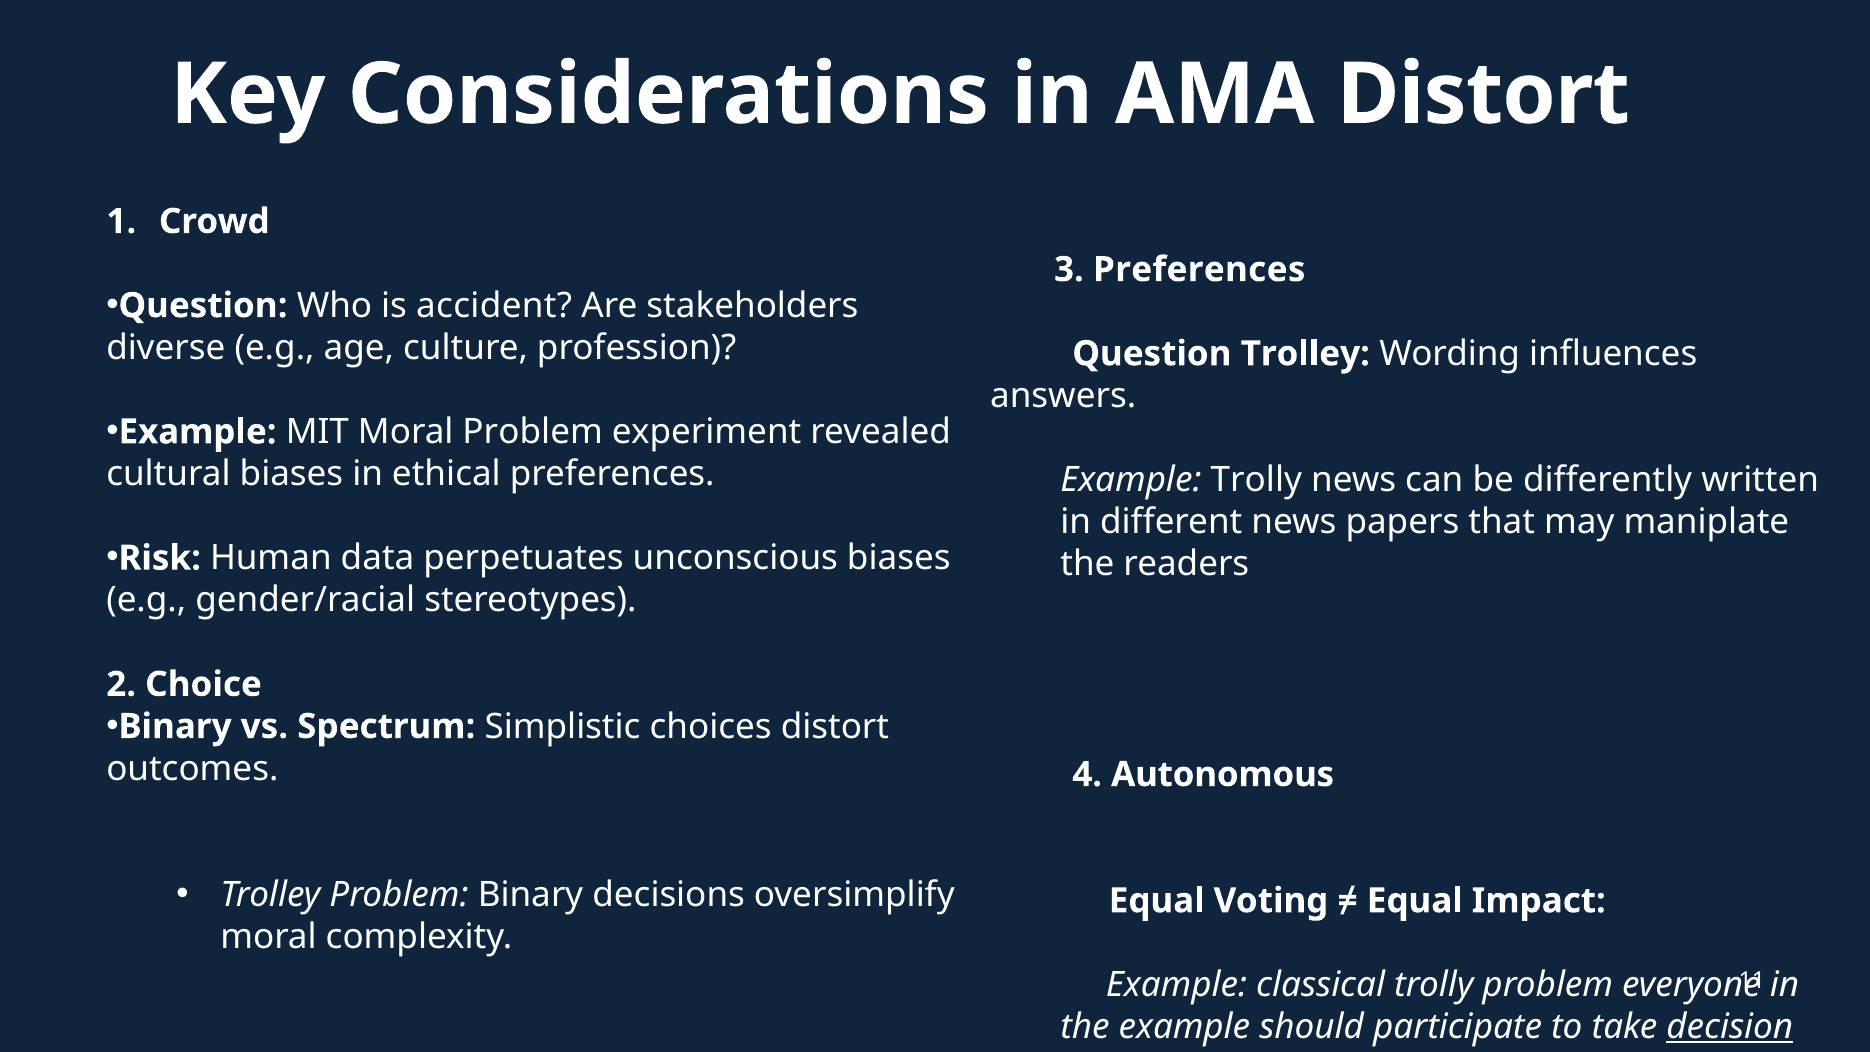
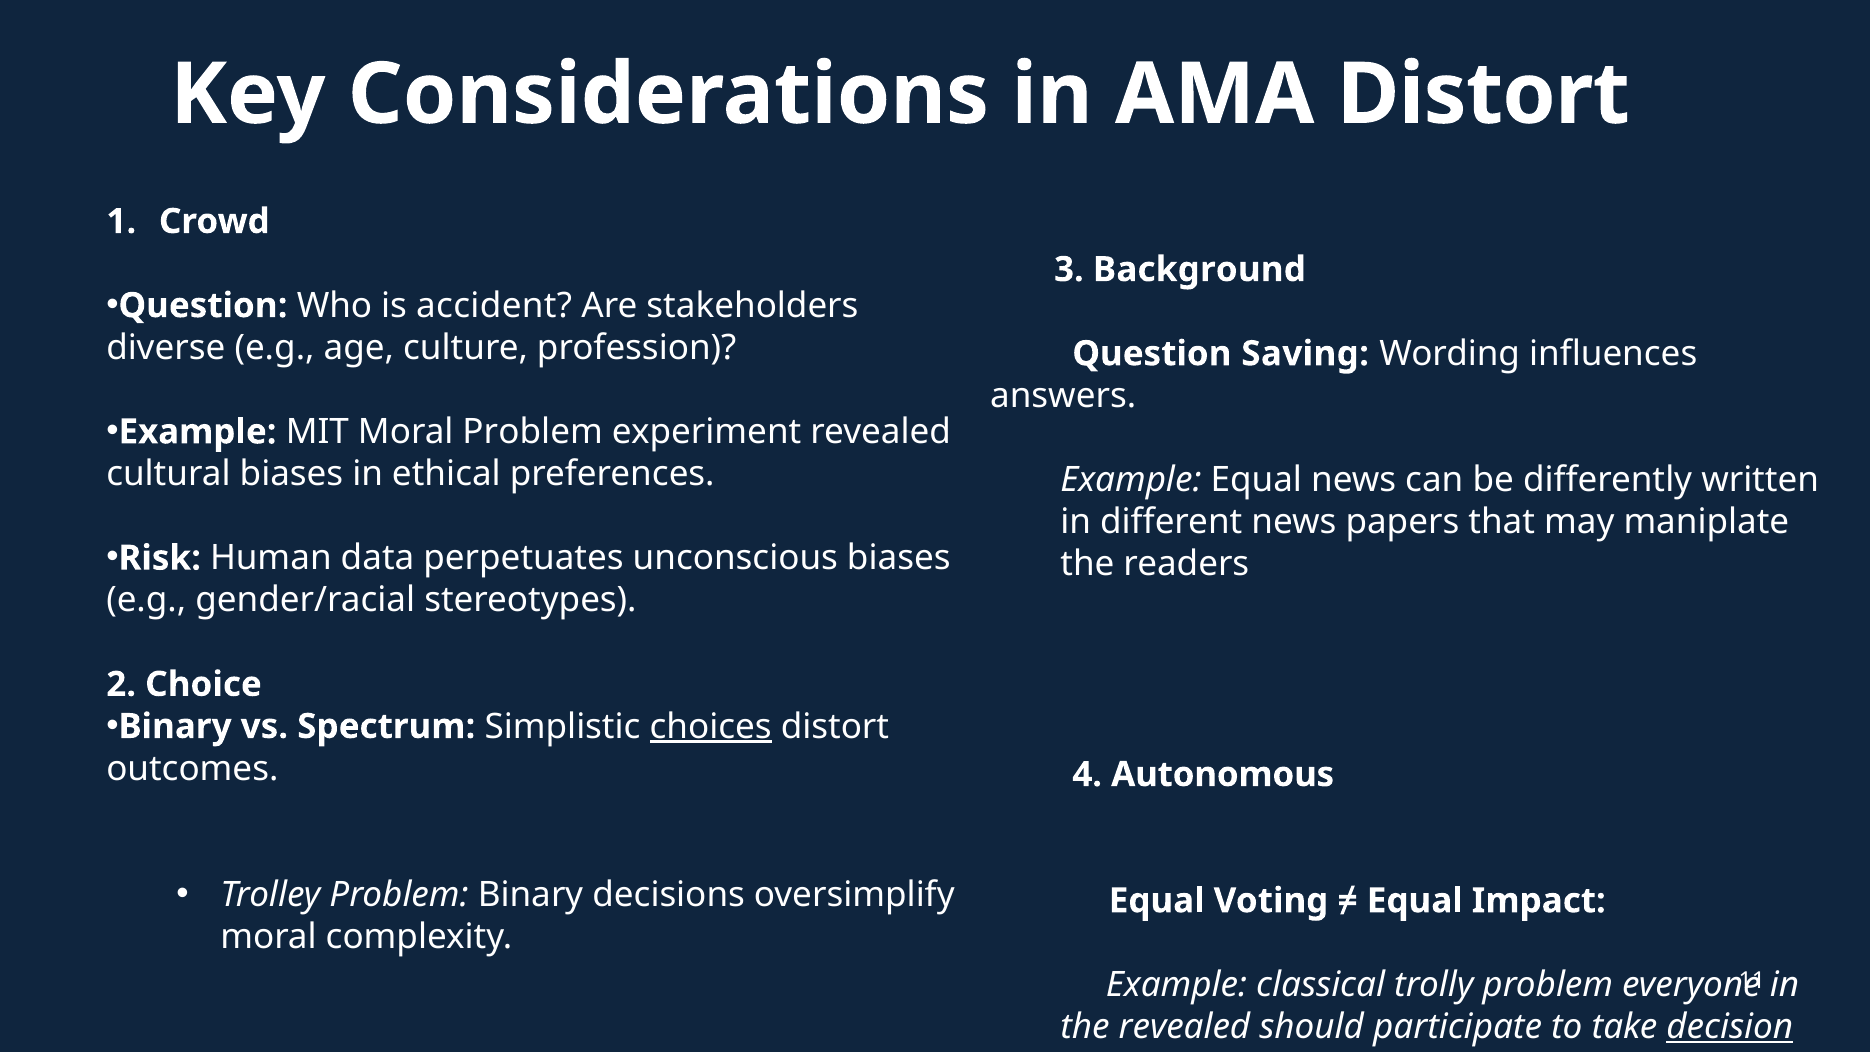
3 Preferences: Preferences -> Background
Question Trolley: Trolley -> Saving
Example Trolly: Trolly -> Equal
choices underline: none -> present
the example: example -> revealed
